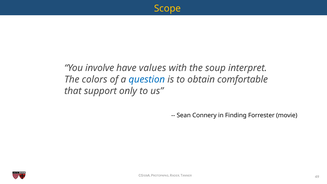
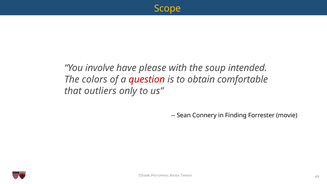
values: values -> please
interpret: interpret -> intended
question colour: blue -> red
support: support -> outliers
